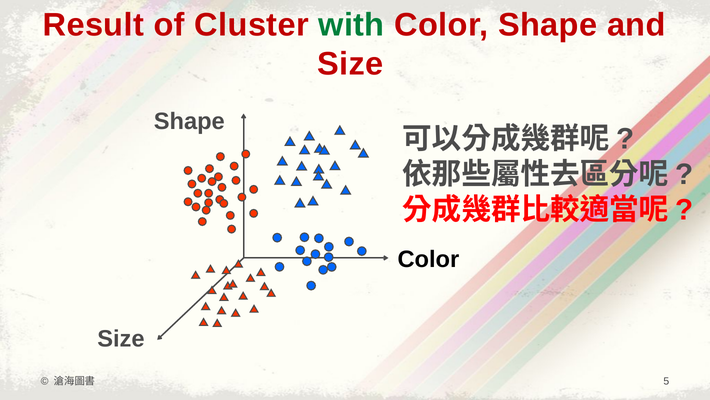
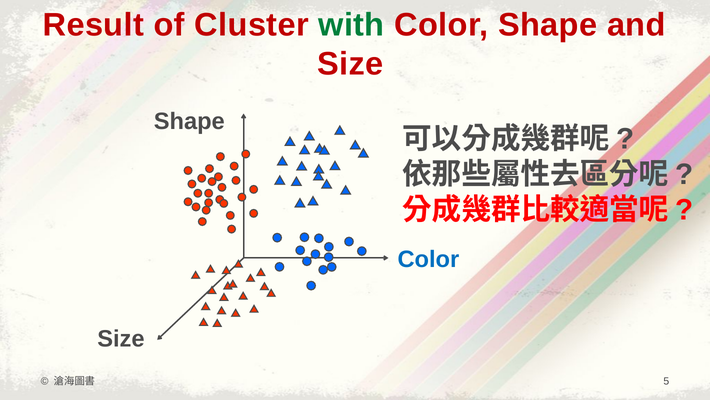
Color at (428, 259) colour: black -> blue
